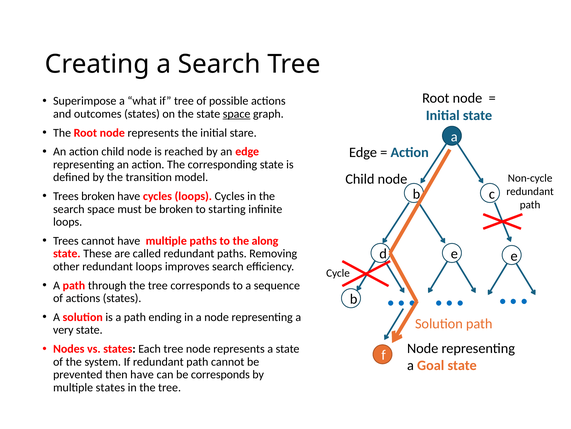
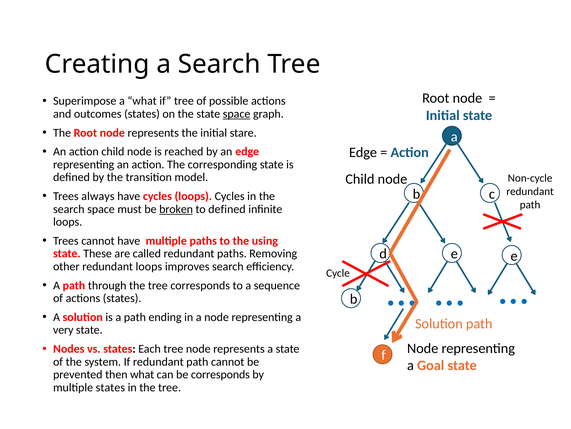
Trees broken: broken -> always
broken at (176, 209) underline: none -> present
to starting: starting -> defined
along: along -> using
then have: have -> what
